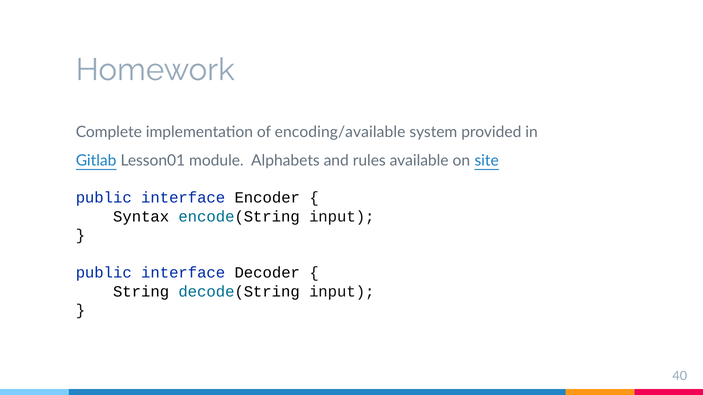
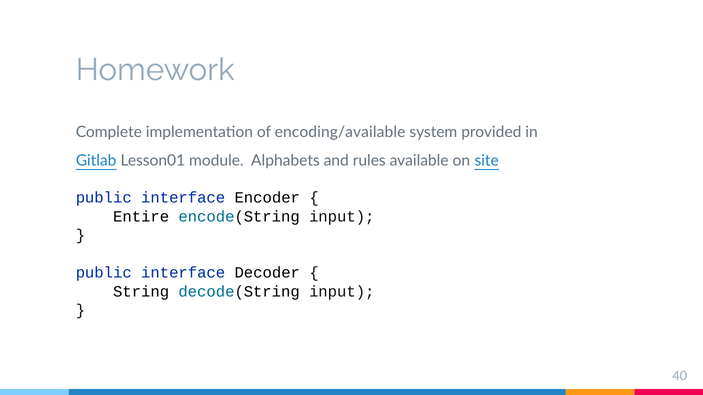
Syntax: Syntax -> Entire
